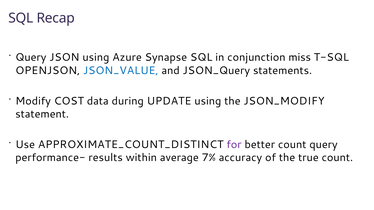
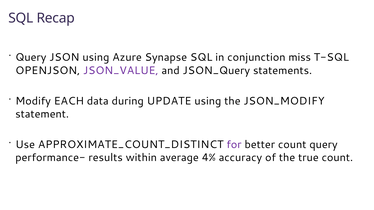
JSON_VALUE colour: blue -> purple
COST: COST -> EACH
7%: 7% -> 4%
